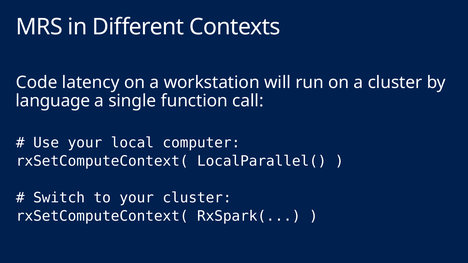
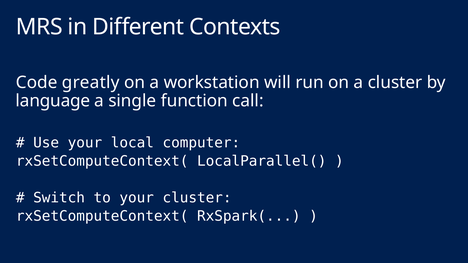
latency: latency -> greatly
